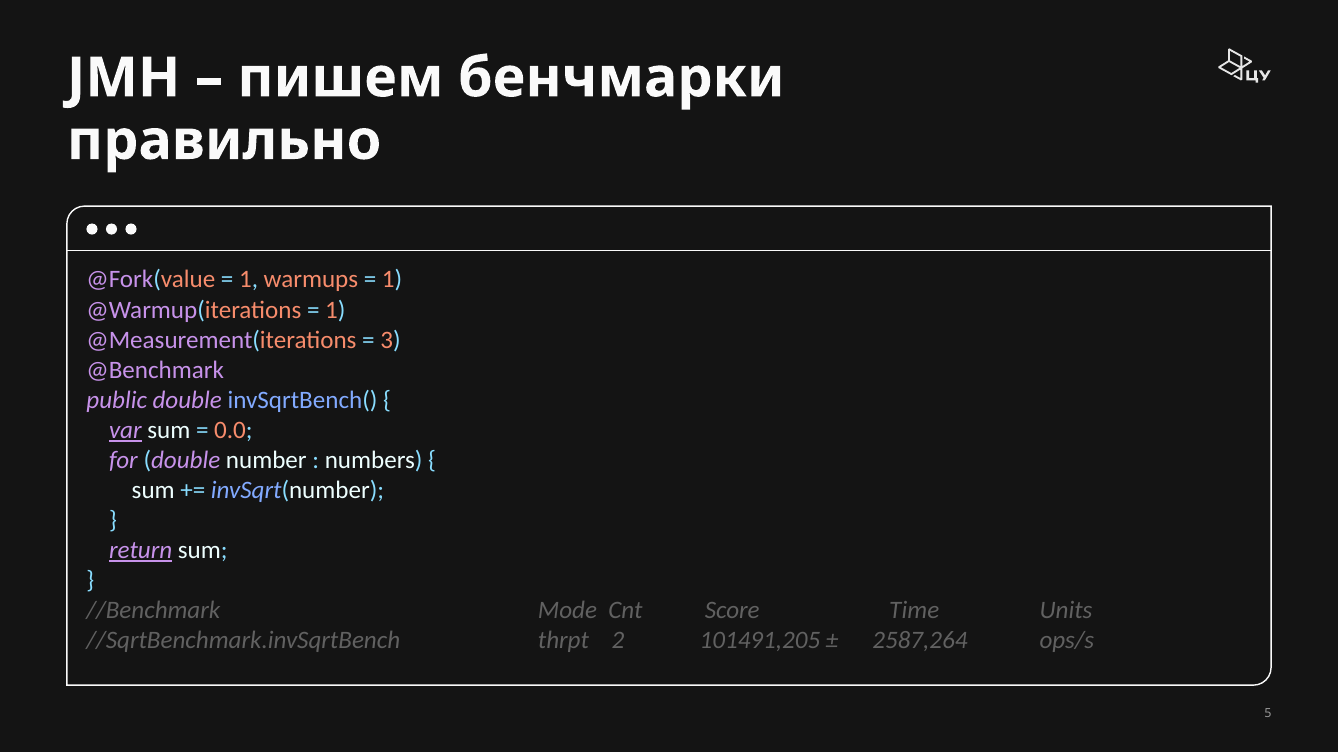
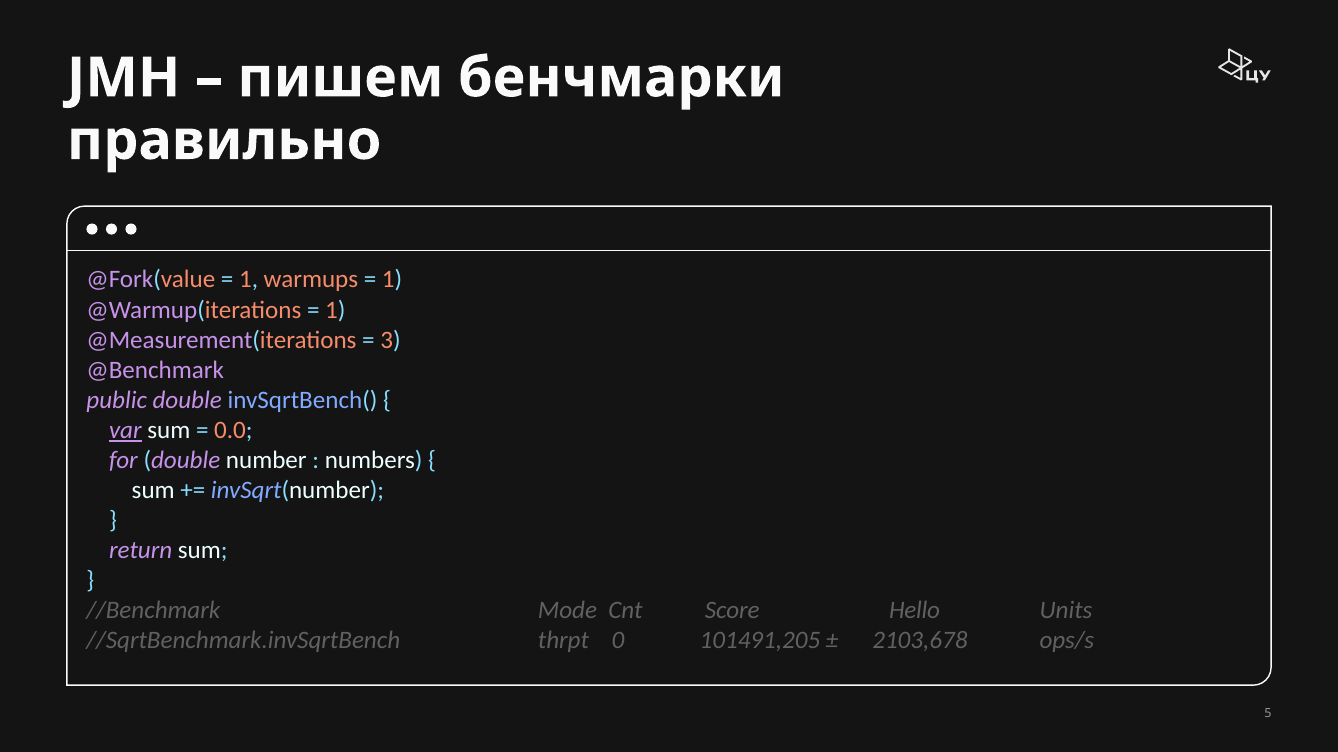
return underline: present -> none
Time: Time -> Hello
2: 2 -> 0
2587,264: 2587,264 -> 2103,678
